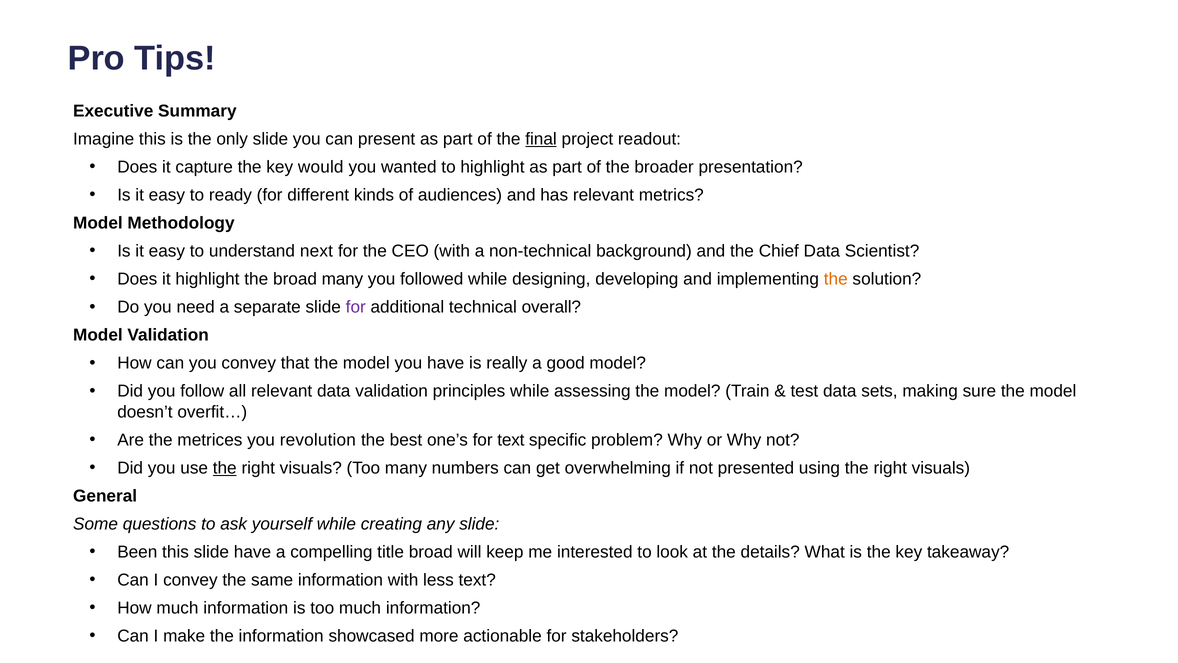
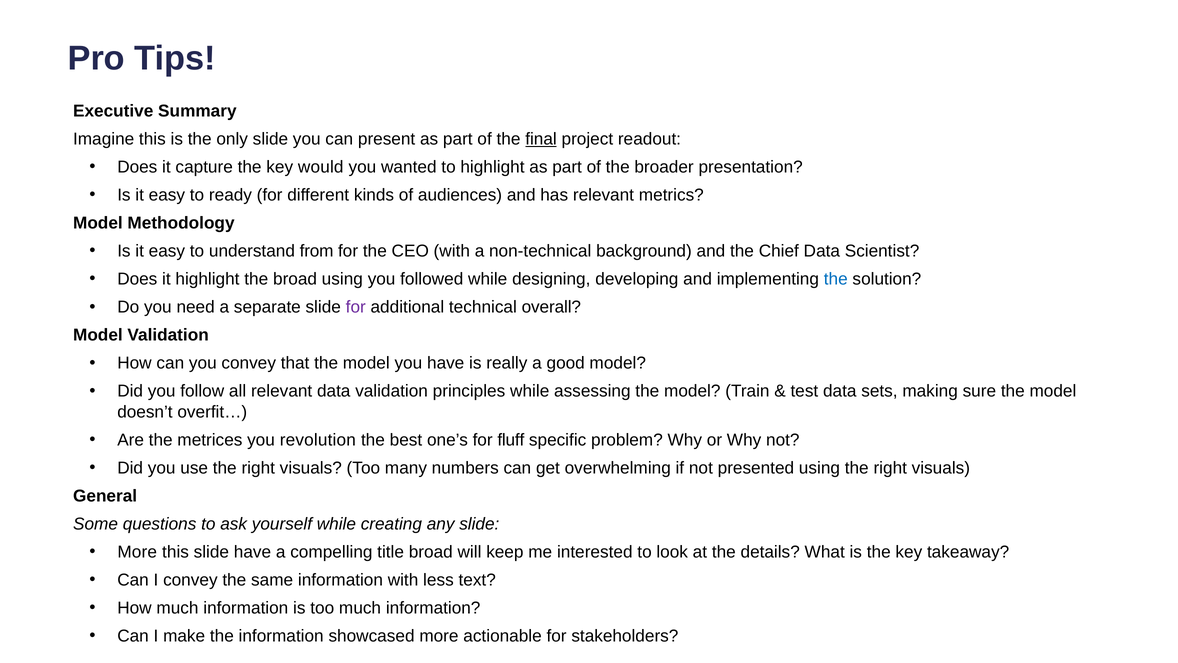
next: next -> from
broad many: many -> using
the at (836, 279) colour: orange -> blue
for text: text -> fluff
the at (225, 468) underline: present -> none
Been at (137, 552): Been -> More
